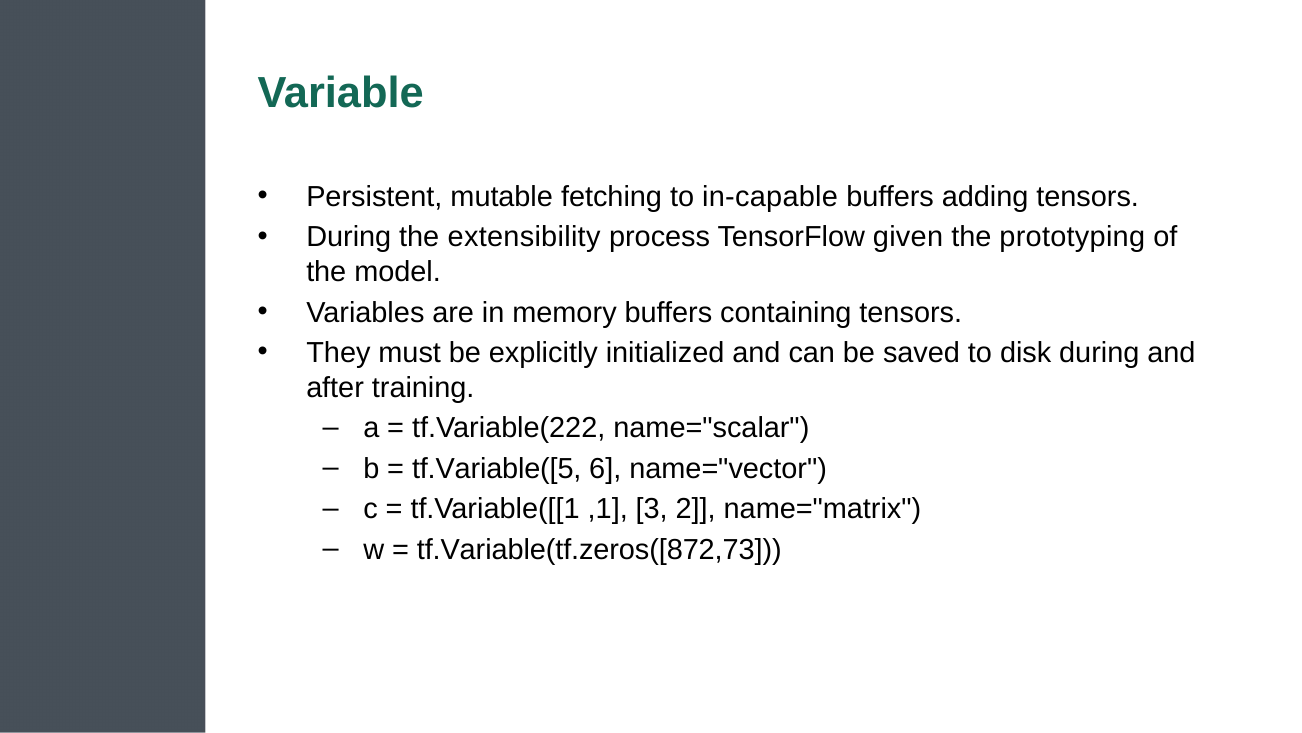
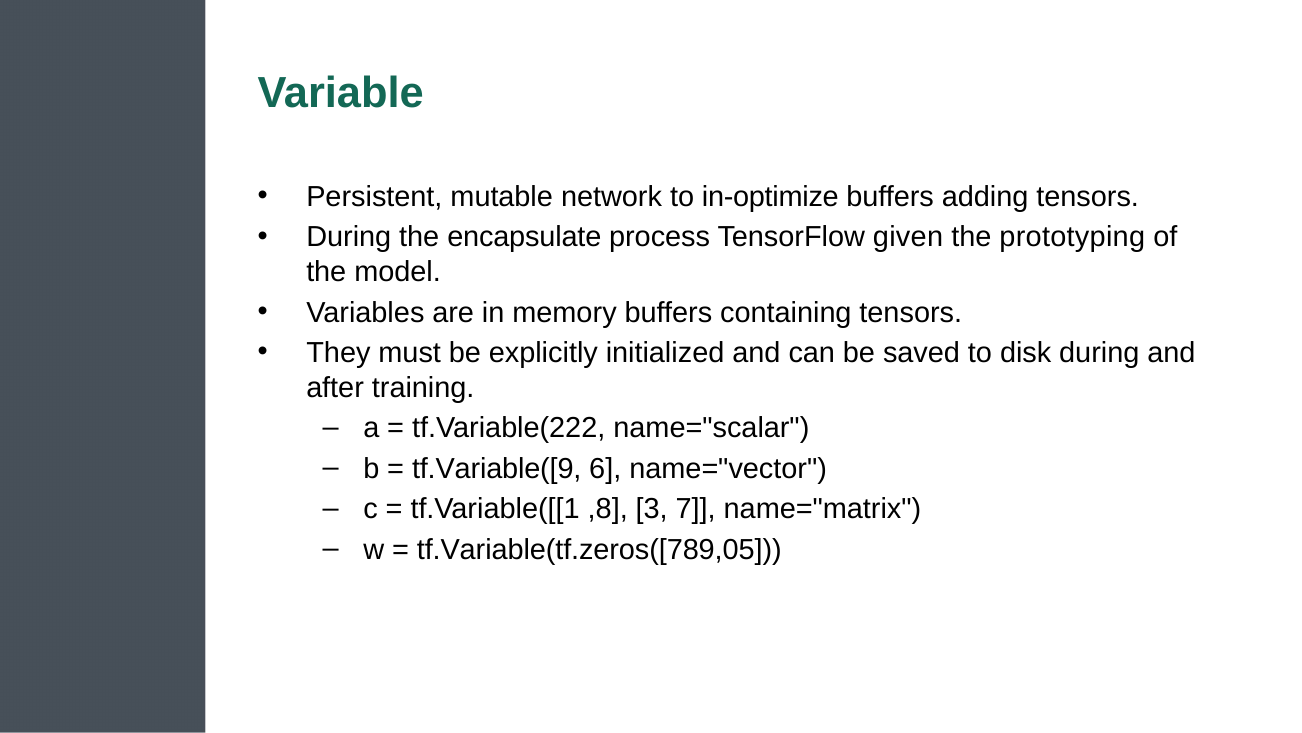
fetching: fetching -> network
in-capable: in-capable -> in-optimize
extensibility: extensibility -> encapsulate
tf.Variable([5: tf.Variable([5 -> tf.Variable([9
,1: ,1 -> ,8
2: 2 -> 7
tf.Variable(tf.zeros([872,73: tf.Variable(tf.zeros([872,73 -> tf.Variable(tf.zeros([789,05
